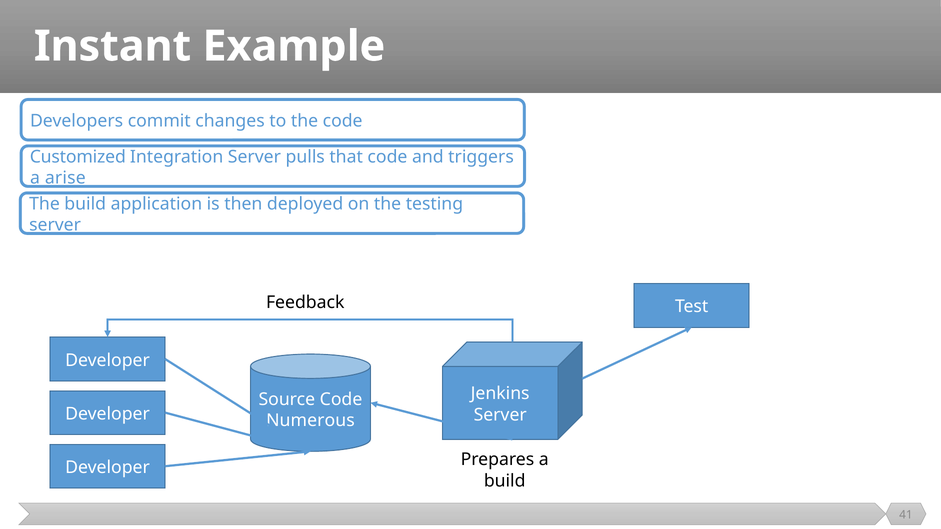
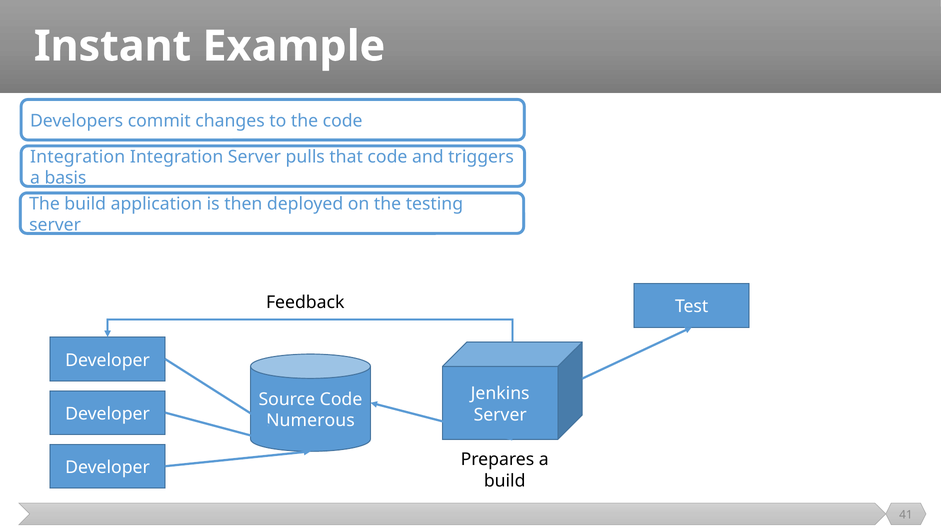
Customized at (78, 157): Customized -> Integration
arise: arise -> basis
